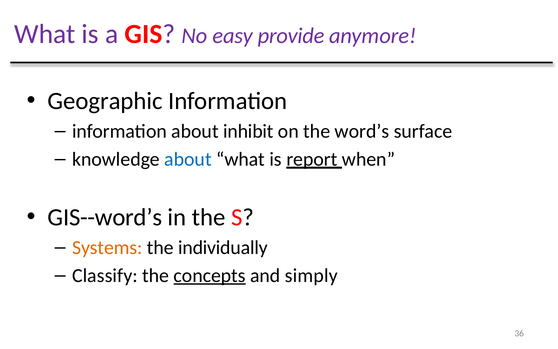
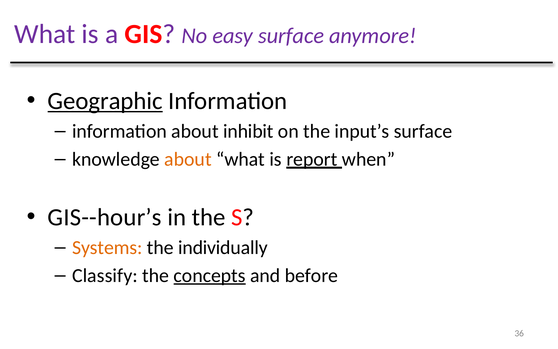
easy provide: provide -> surface
Geographic underline: none -> present
word’s: word’s -> input’s
about at (188, 159) colour: blue -> orange
GIS--word’s: GIS--word’s -> GIS--hour’s
simply: simply -> before
